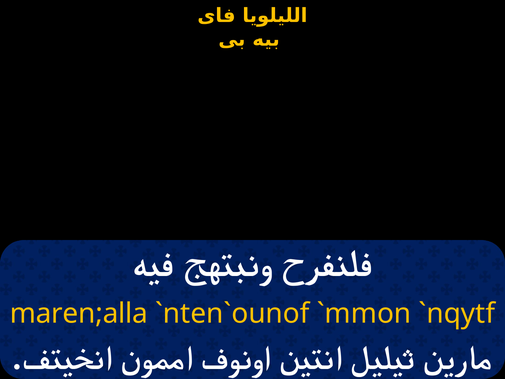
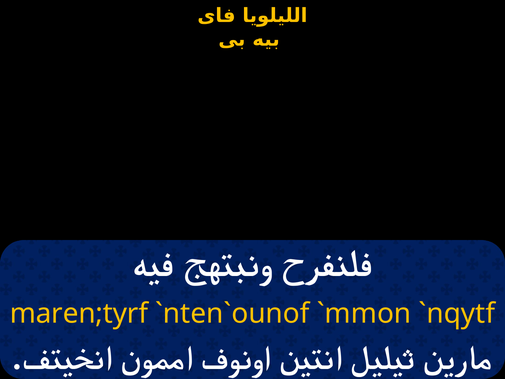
maren;alla: maren;alla -> maren;tyrf
